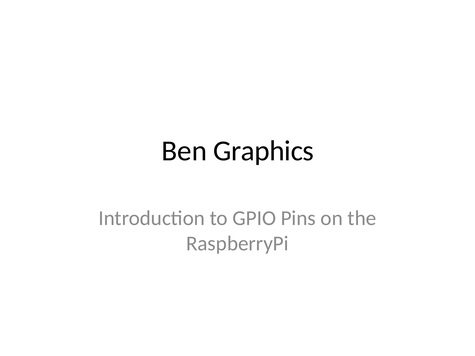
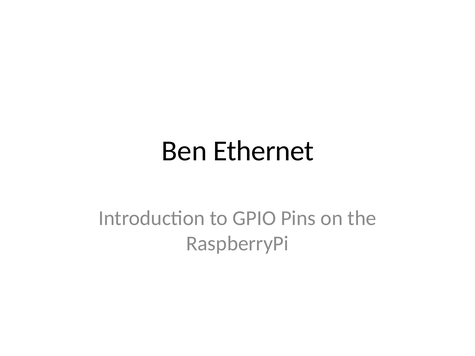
Graphics: Graphics -> Ethernet
